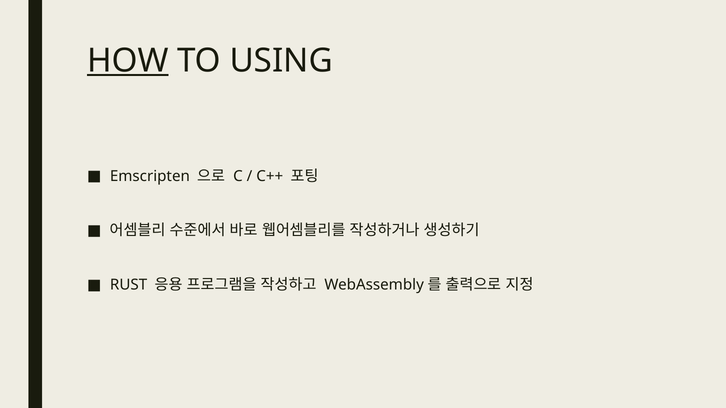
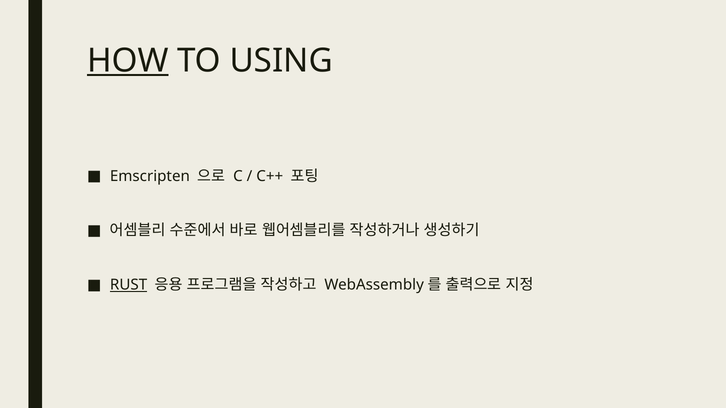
RUST underline: none -> present
